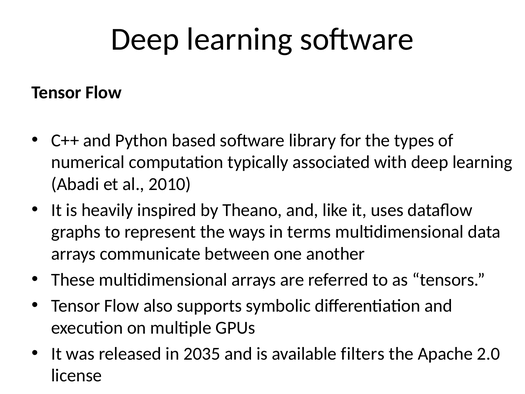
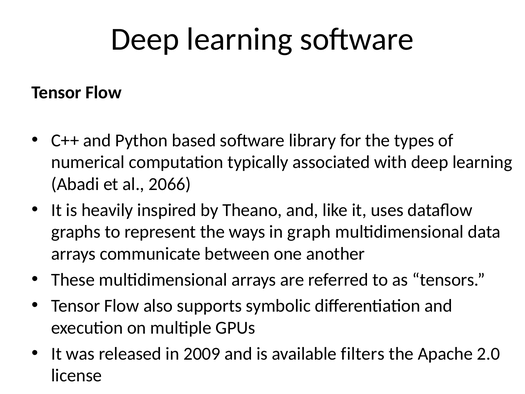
2010: 2010 -> 2066
terms: terms -> graph
2035: 2035 -> 2009
